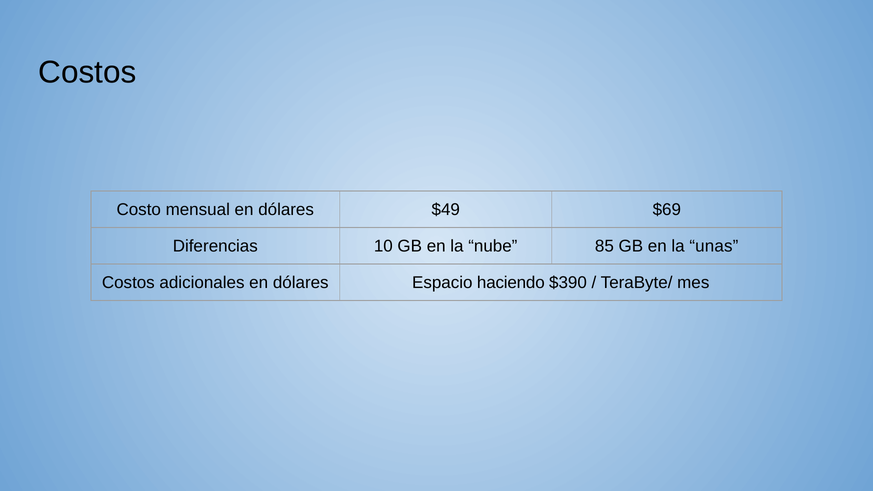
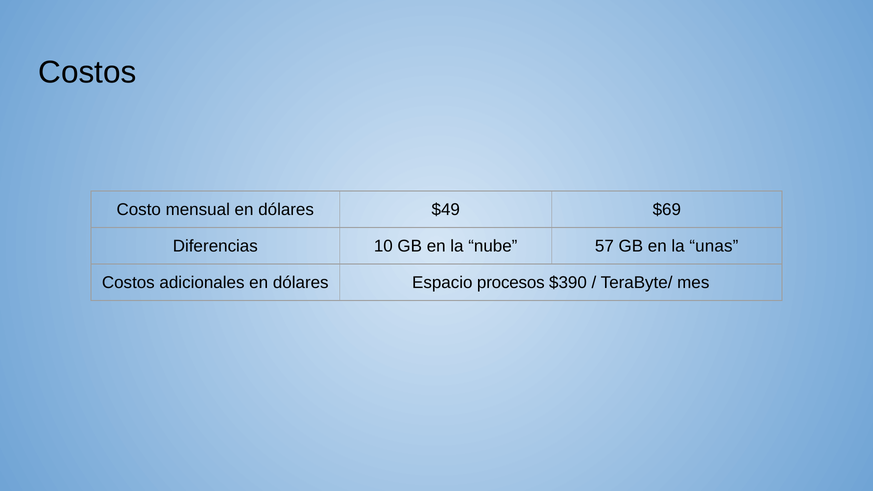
85: 85 -> 57
haciendo: haciendo -> procesos
